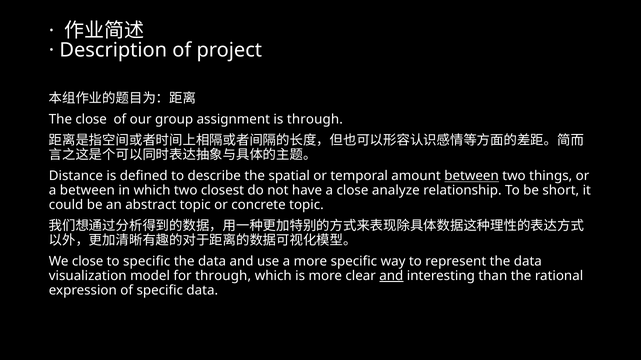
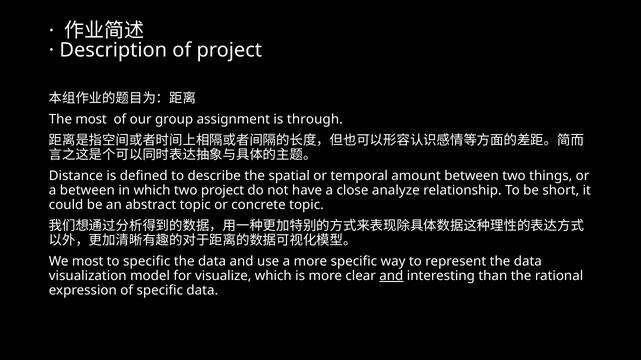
The close: close -> most
between at (472, 176) underline: present -> none
two closest: closest -> project
We close: close -> most
for through: through -> visualize
